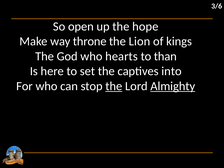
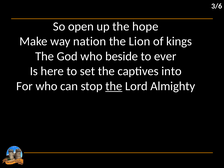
throne: throne -> nation
hearts: hearts -> beside
than: than -> ever
Almighty underline: present -> none
